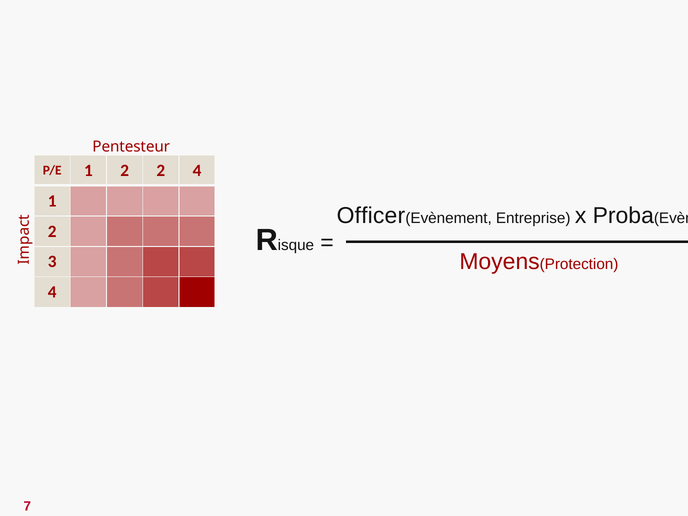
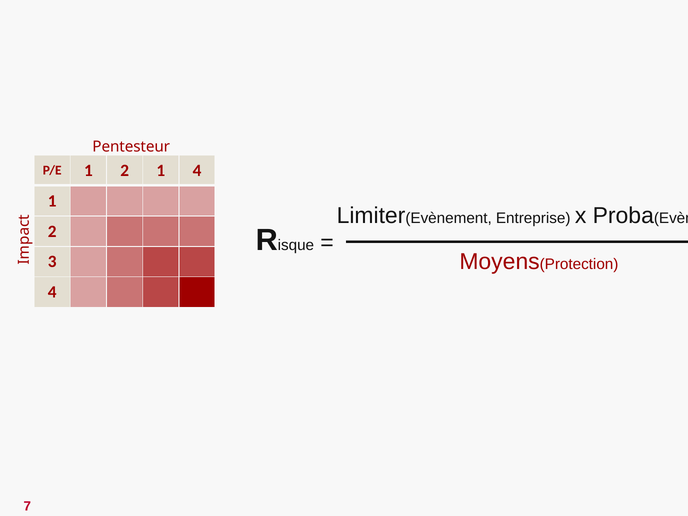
2 2: 2 -> 1
Officer: Officer -> Limiter
